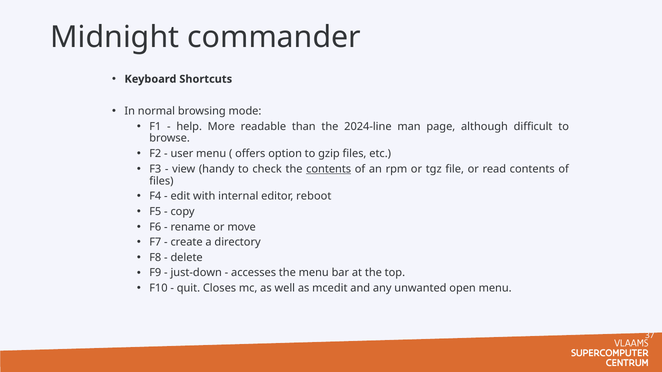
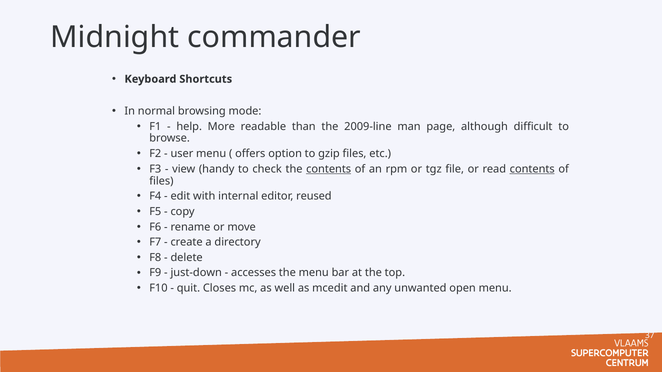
2024-line: 2024-line -> 2009-line
contents at (532, 169) underline: none -> present
reboot: reboot -> reused
